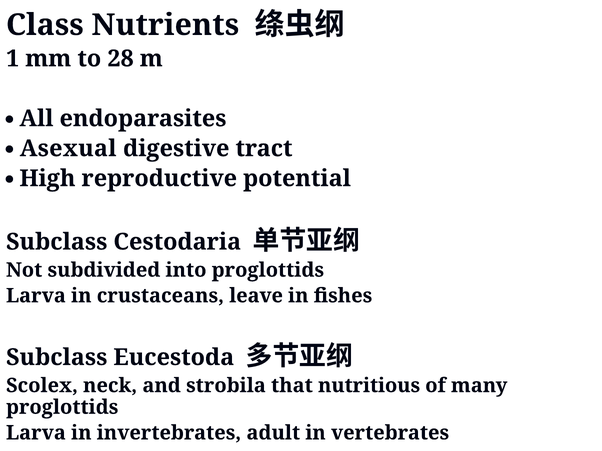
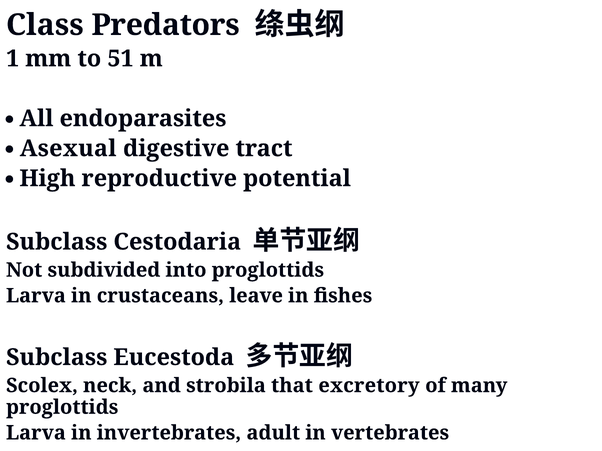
Nutrients: Nutrients -> Predators
28: 28 -> 51
nutritious: nutritious -> excretory
